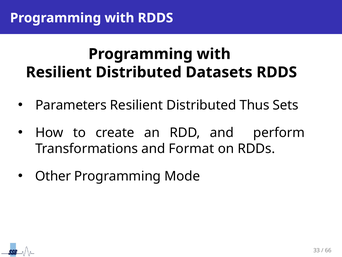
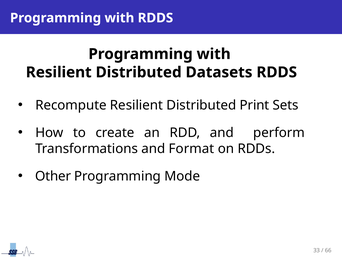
Parameters: Parameters -> Recompute
Thus: Thus -> Print
